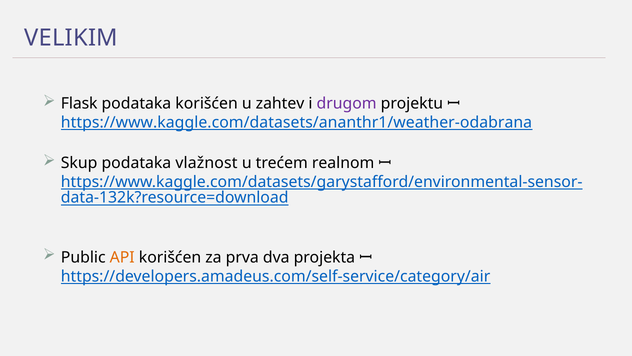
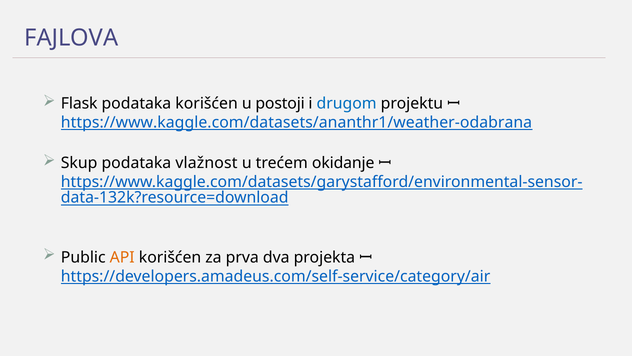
VELIKIM: VELIKIM -> FAJLOVA
zahtev: zahtev -> postoji
drugom colour: purple -> blue
realnom: realnom -> okidanje
